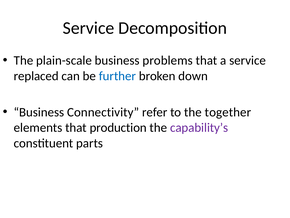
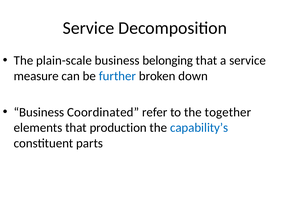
problems: problems -> belonging
replaced: replaced -> measure
Connectivity: Connectivity -> Coordinated
capability’s colour: purple -> blue
